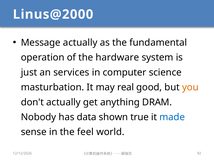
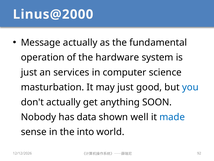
may real: real -> just
you colour: orange -> blue
DRAM: DRAM -> SOON
true: true -> well
feel: feel -> into
